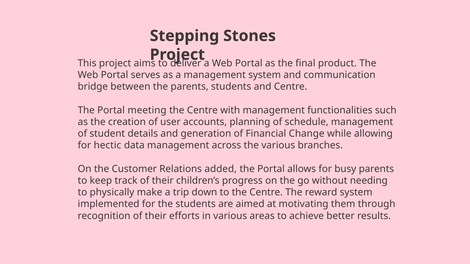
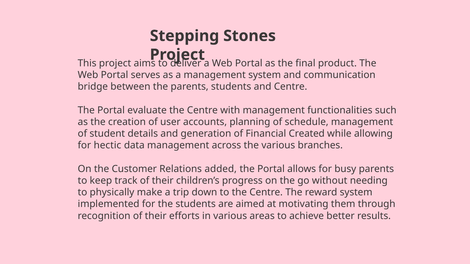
meeting: meeting -> evaluate
Change: Change -> Created
